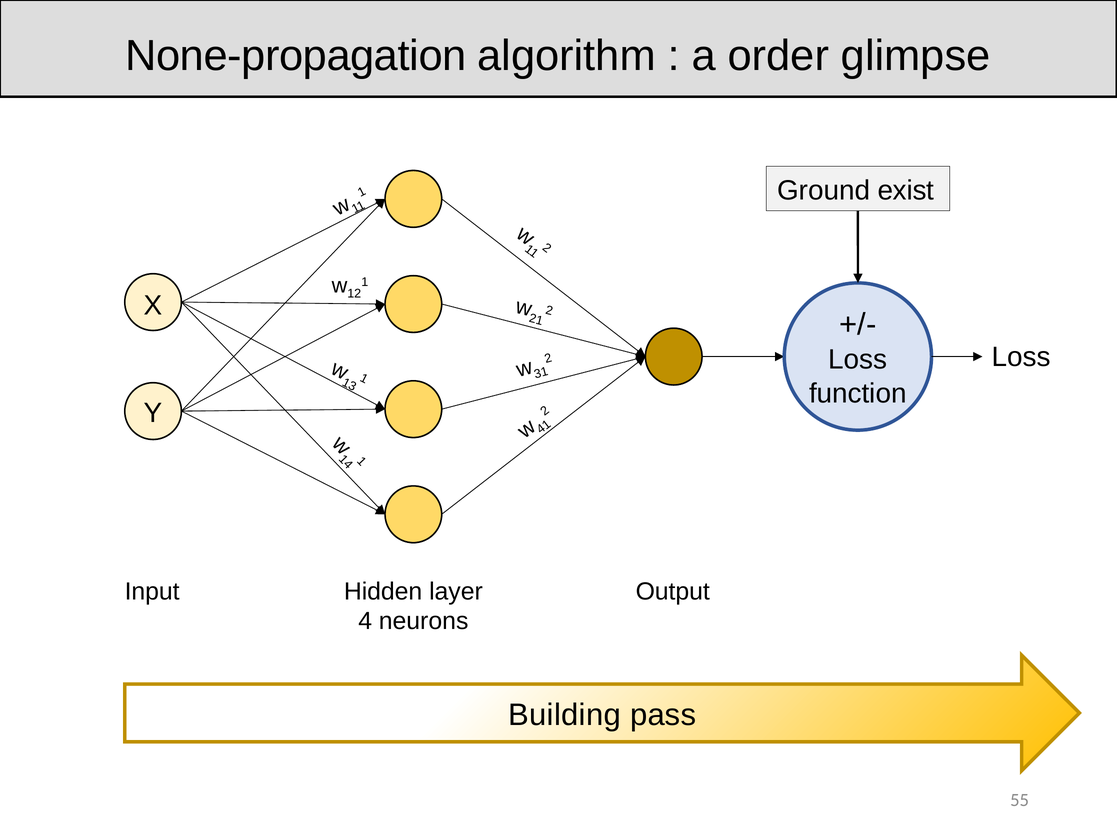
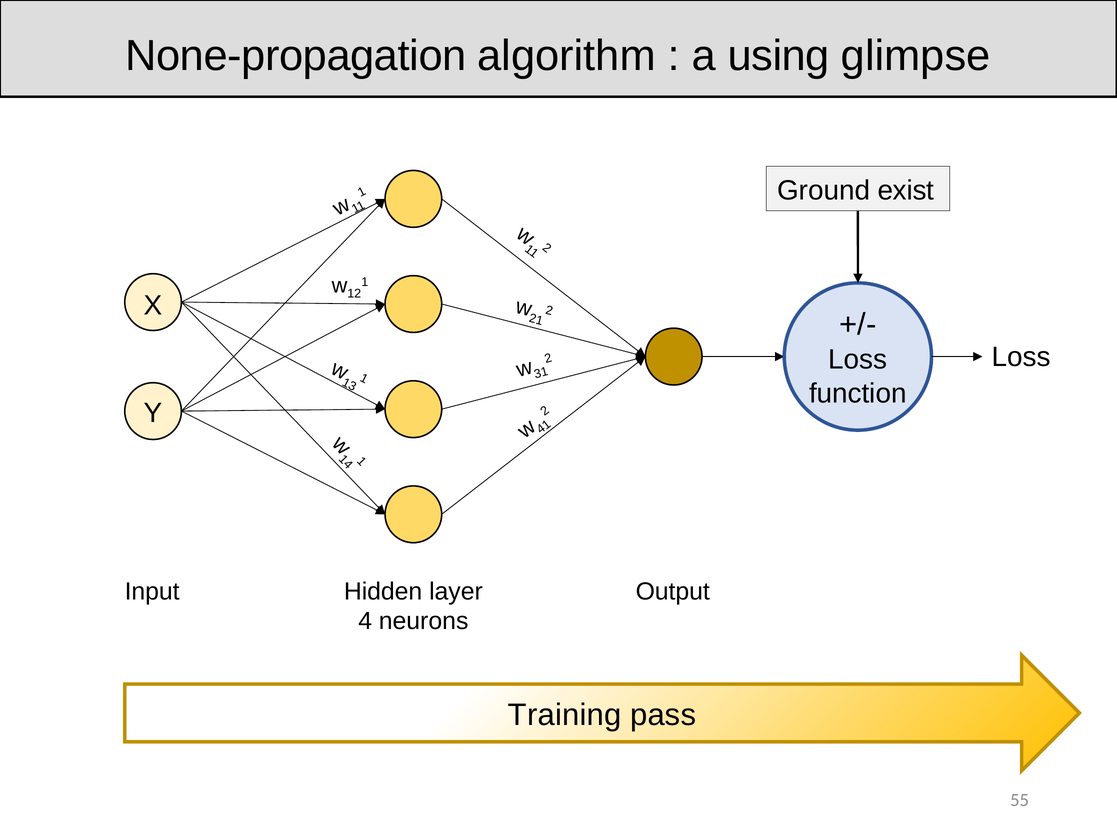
order: order -> using
Building: Building -> Training
